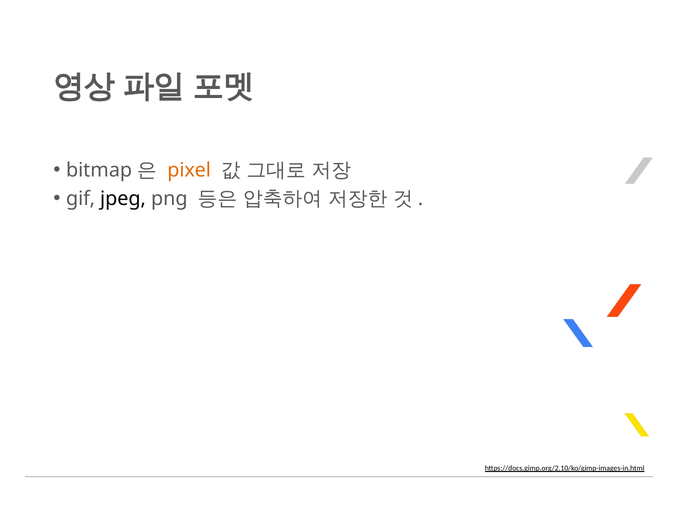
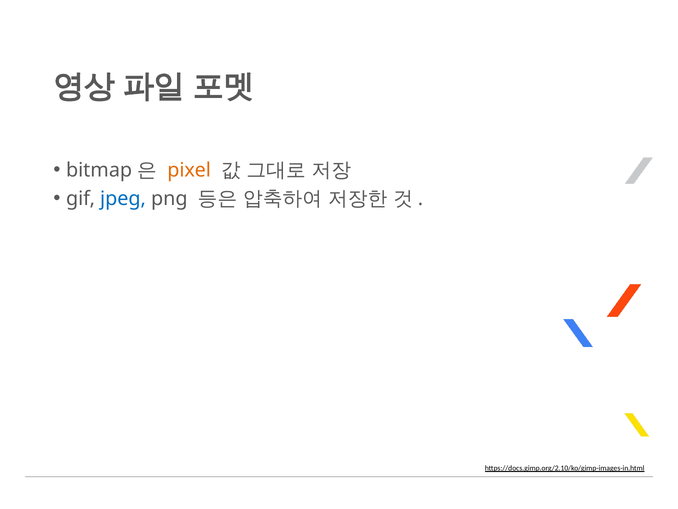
jpeg colour: black -> blue
